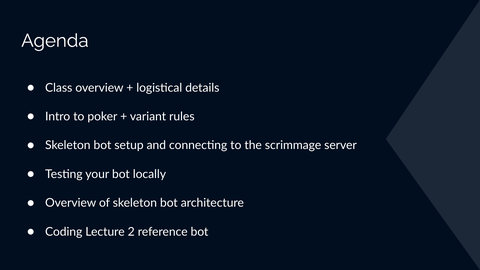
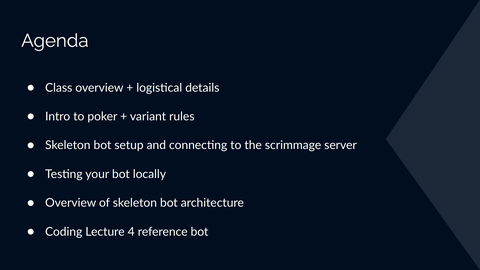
2: 2 -> 4
